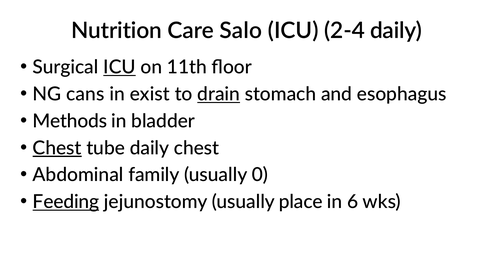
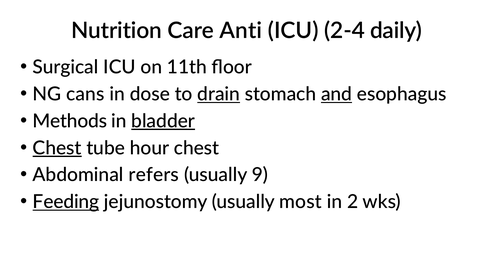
Salo: Salo -> Anti
ICU at (119, 67) underline: present -> none
exist: exist -> dose
and underline: none -> present
bladder underline: none -> present
tube daily: daily -> hour
family: family -> refers
0: 0 -> 9
place: place -> most
6: 6 -> 2
